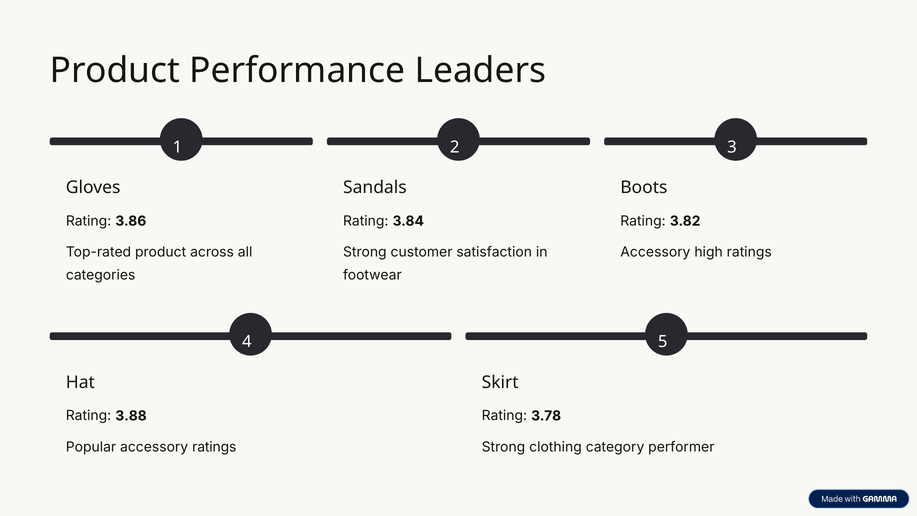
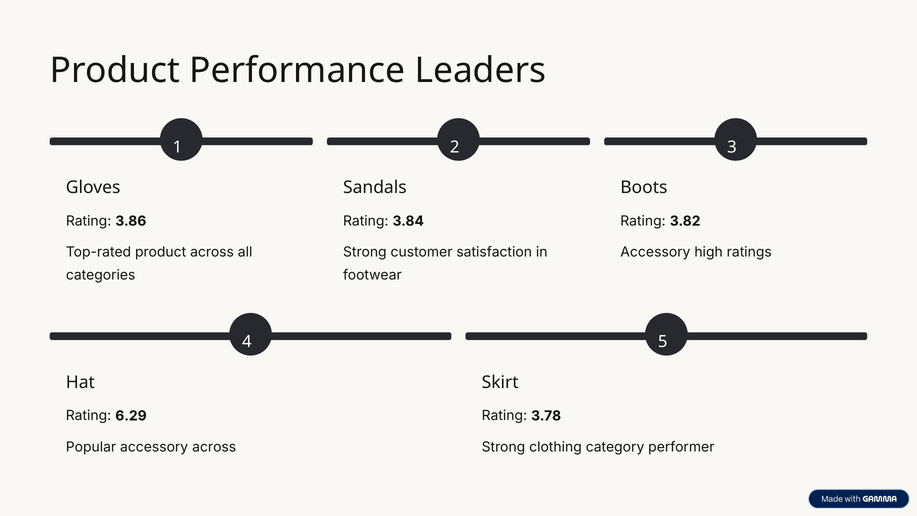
3.88: 3.88 -> 6.29
accessory ratings: ratings -> across
